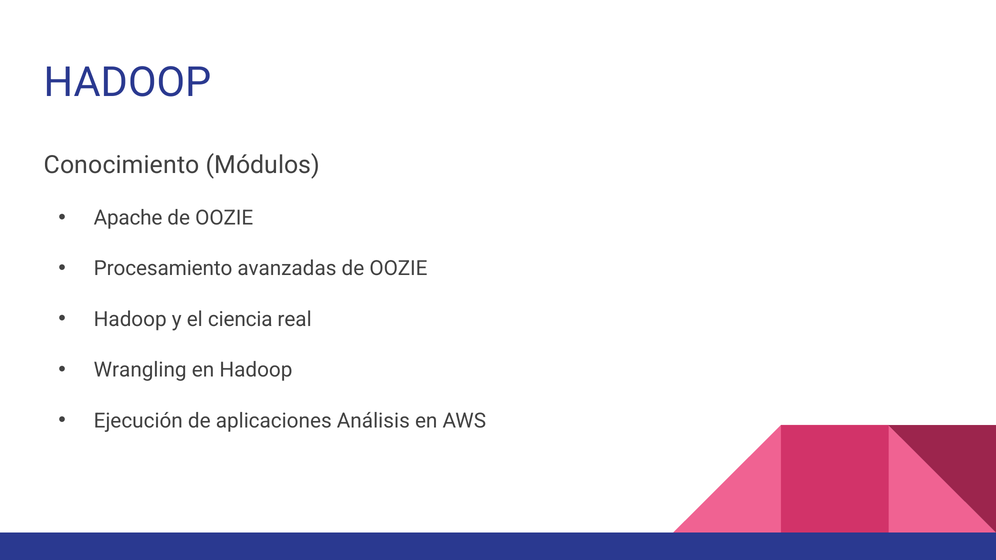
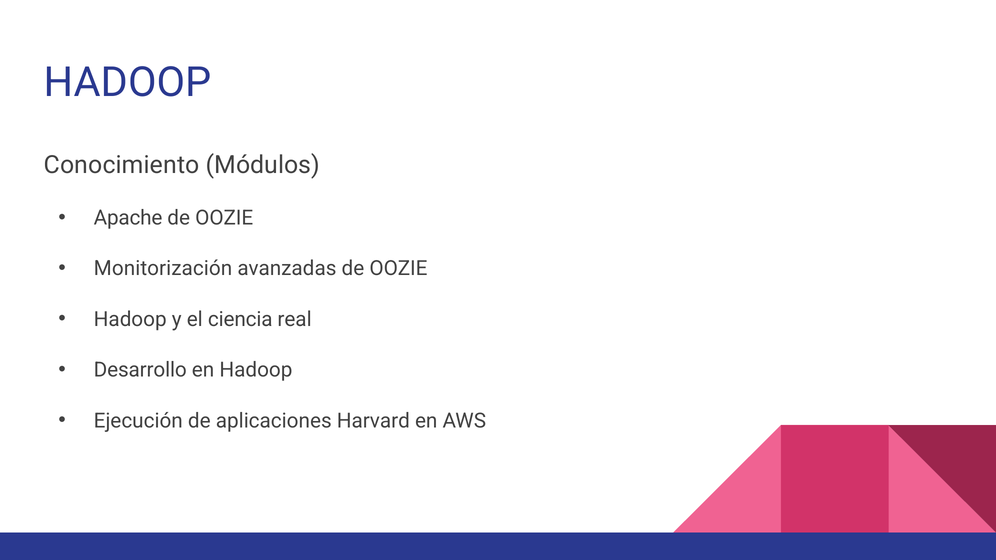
Procesamiento: Procesamiento -> Monitorización
Wrangling: Wrangling -> Desarrollo
Análisis: Análisis -> Harvard
